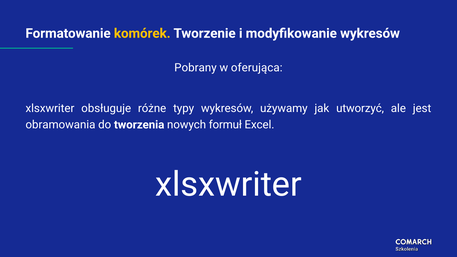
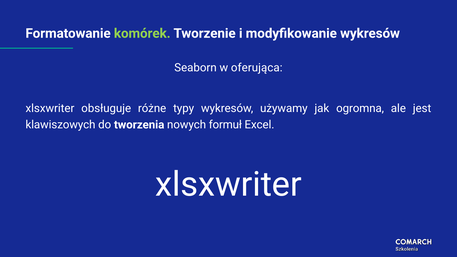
komórek colour: yellow -> light green
Pobrany: Pobrany -> Seaborn
utworzyć: utworzyć -> ogromna
obramowania: obramowania -> klawiszowych
